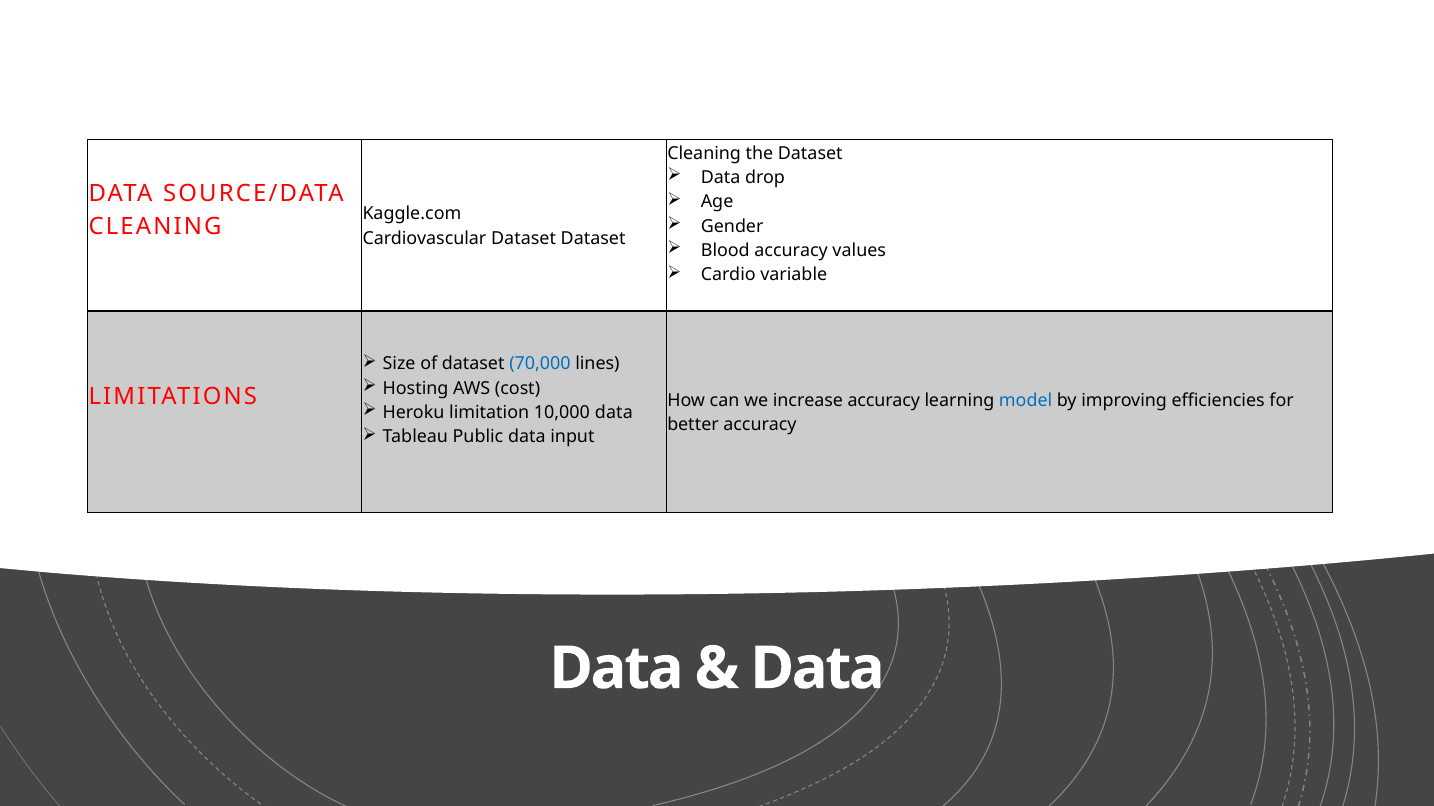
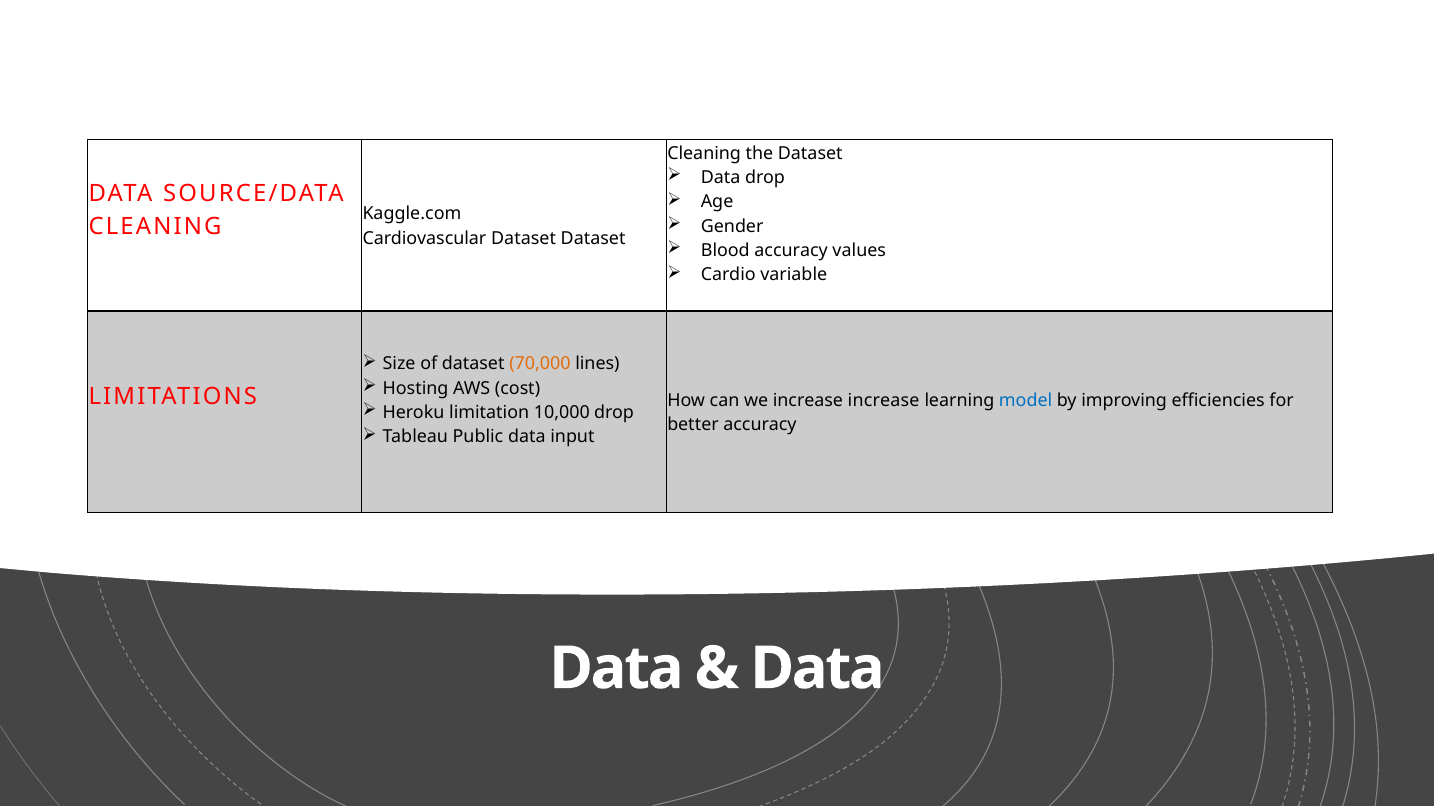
70,000 colour: blue -> orange
increase accuracy: accuracy -> increase
10,000 data: data -> drop
